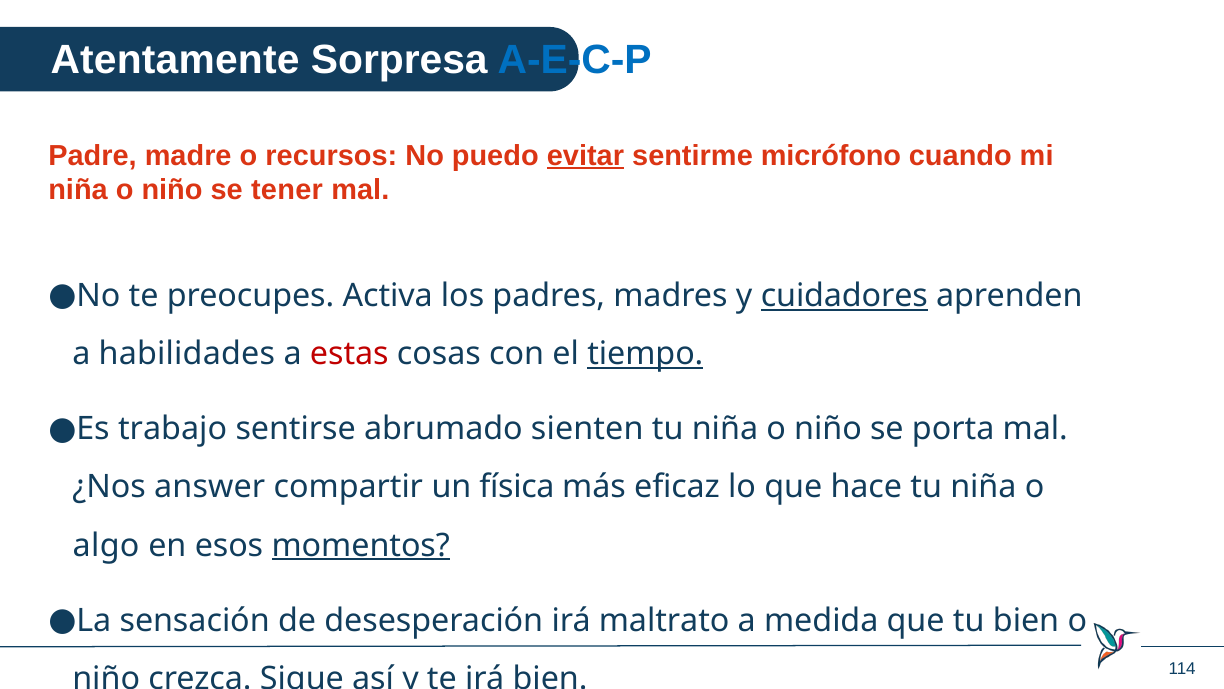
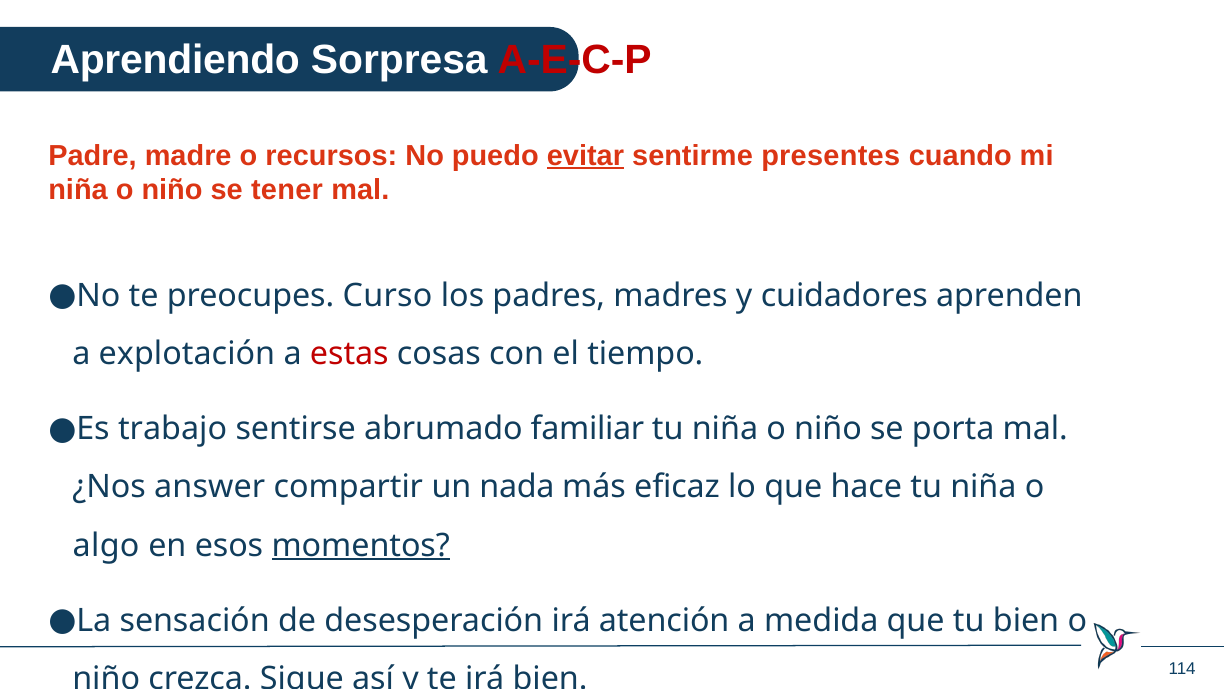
Atentamente: Atentamente -> Aprendiendo
A-E-C-P colour: blue -> red
micrófono: micrófono -> presentes
Activa: Activa -> Curso
cuidadores underline: present -> none
habilidades: habilidades -> explotación
tiempo underline: present -> none
sienten: sienten -> familiar
física: física -> nada
maltrato: maltrato -> atención
